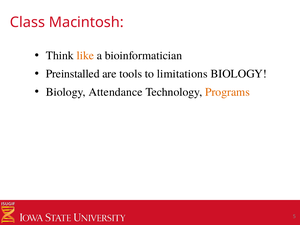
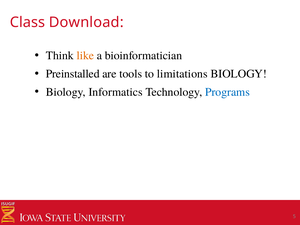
Macintosh: Macintosh -> Download
Attendance: Attendance -> Informatics
Programs colour: orange -> blue
